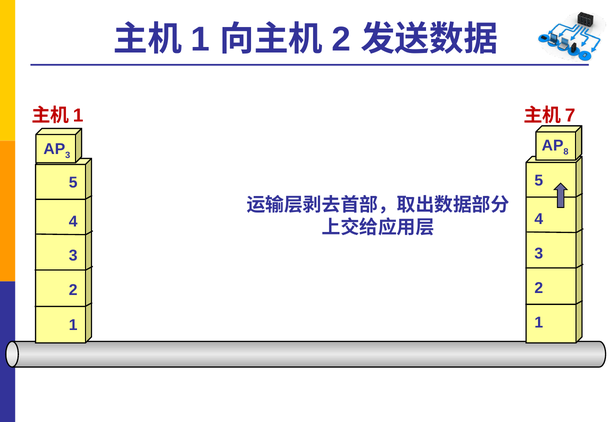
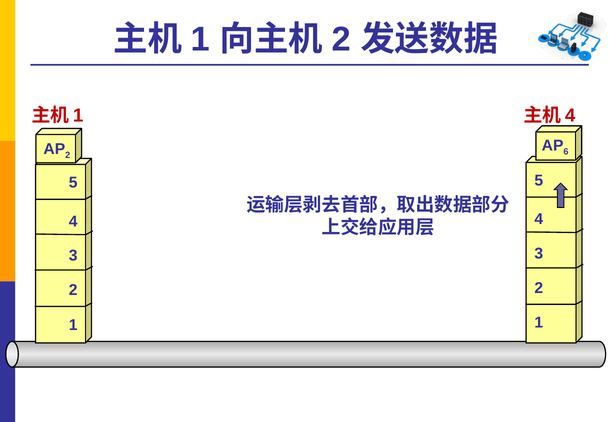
7 at (570, 116): 7 -> 4
8: 8 -> 6
3 at (68, 155): 3 -> 2
